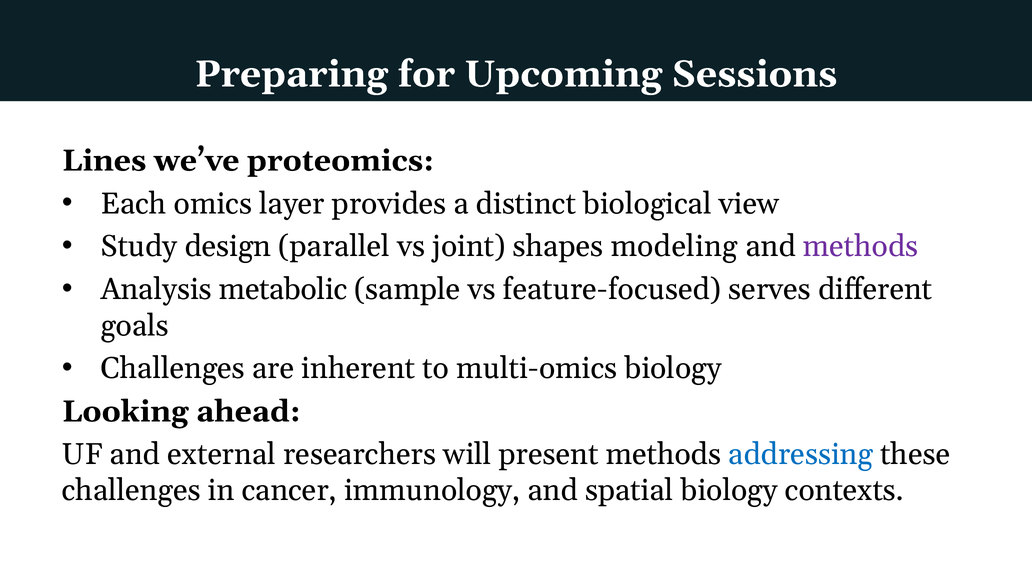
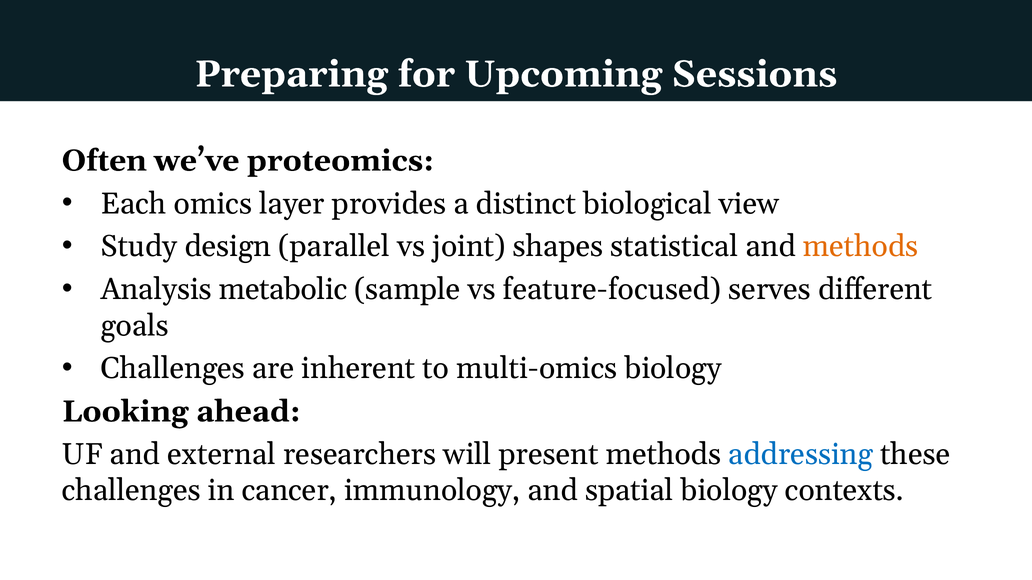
Lines: Lines -> Often
modeling: modeling -> statistical
methods at (861, 247) colour: purple -> orange
